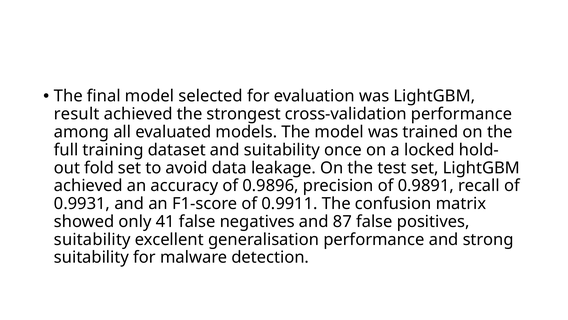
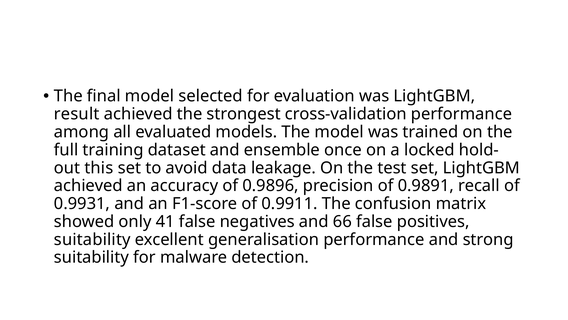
and suitability: suitability -> ensemble
fold: fold -> this
87: 87 -> 66
